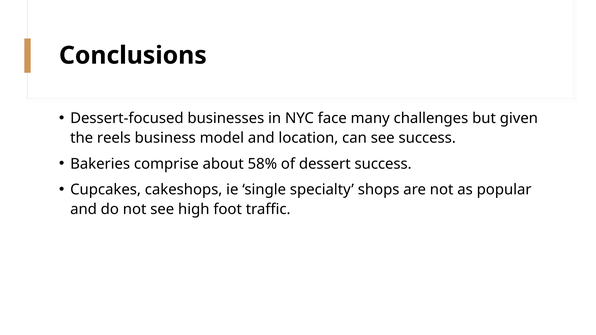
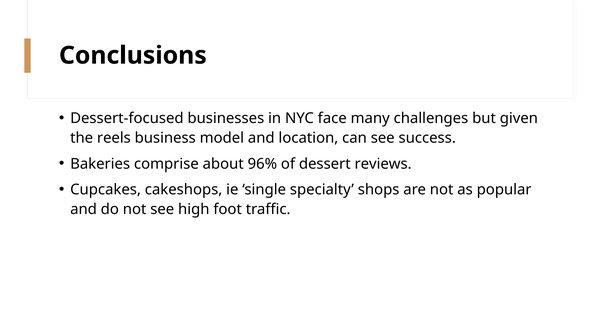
58%: 58% -> 96%
dessert success: success -> reviews
